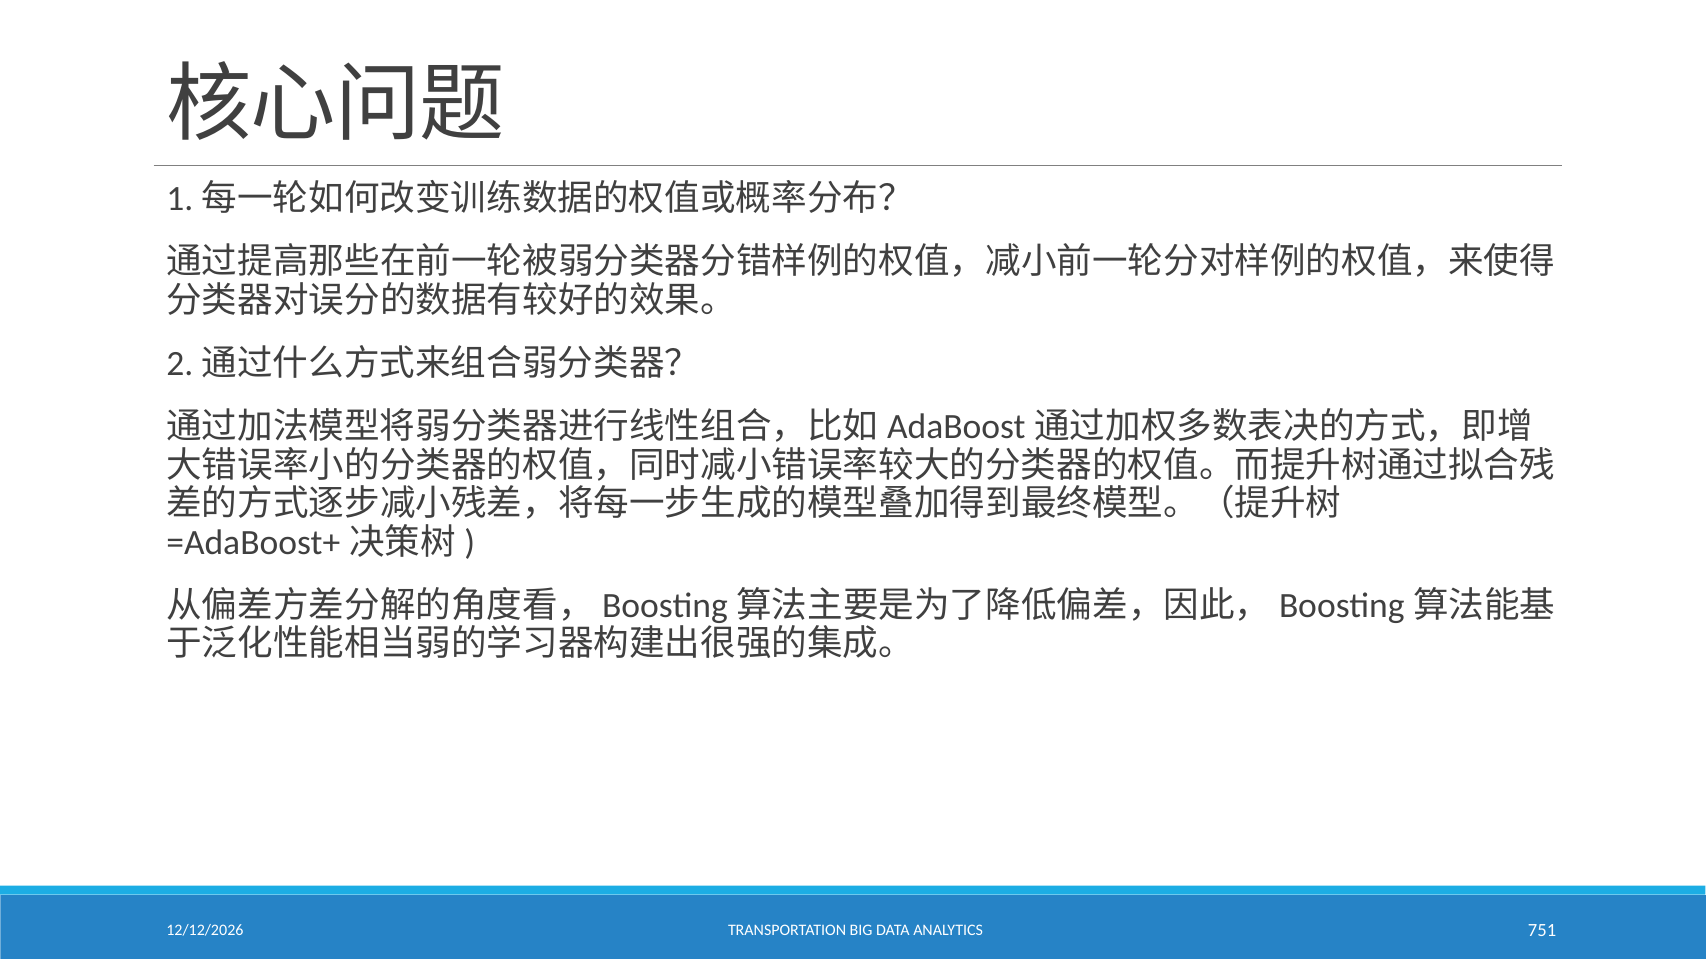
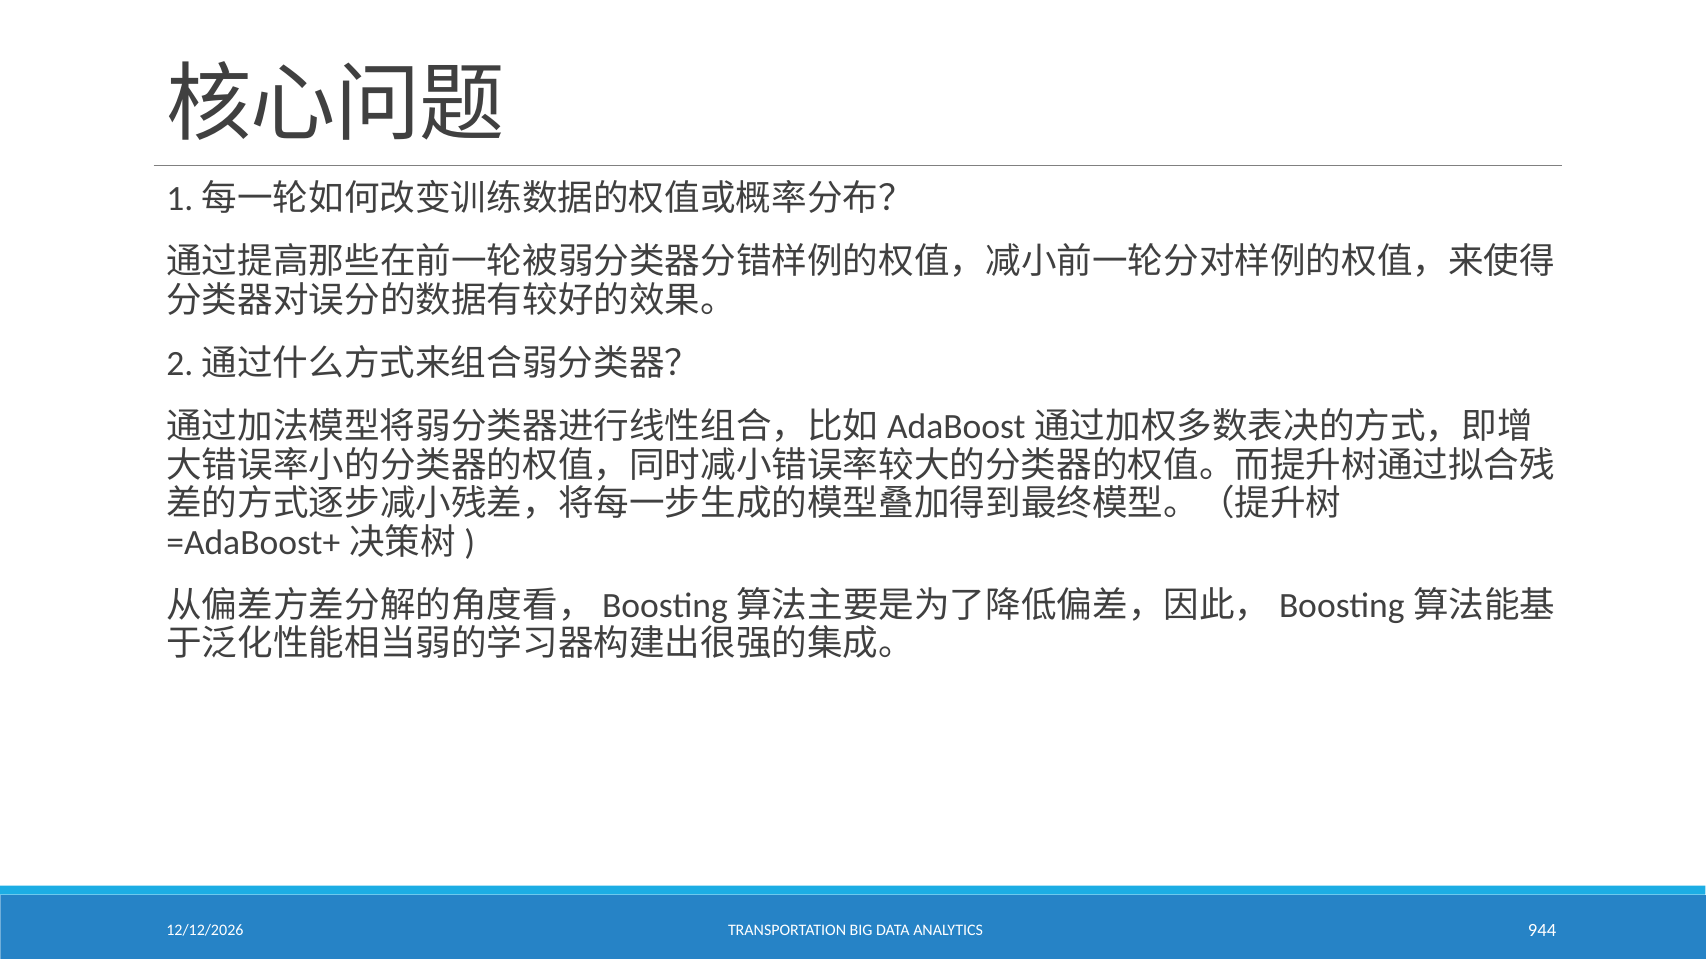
751: 751 -> 944
